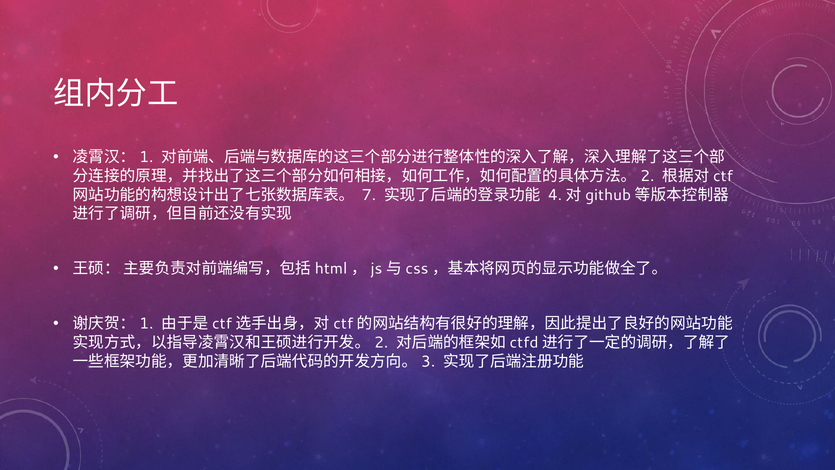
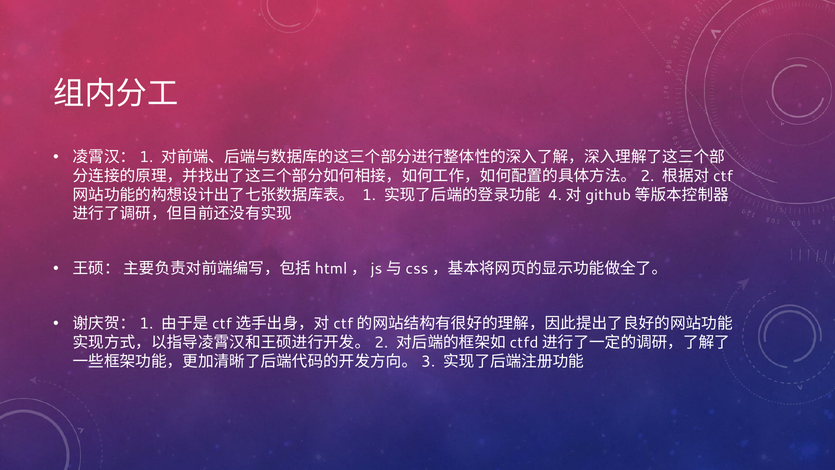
7: 7 -> 1
